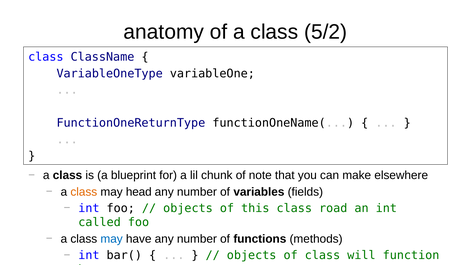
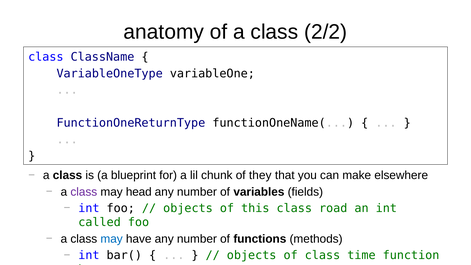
5/2: 5/2 -> 2/2
note: note -> they
class at (84, 192) colour: orange -> purple
will: will -> time
